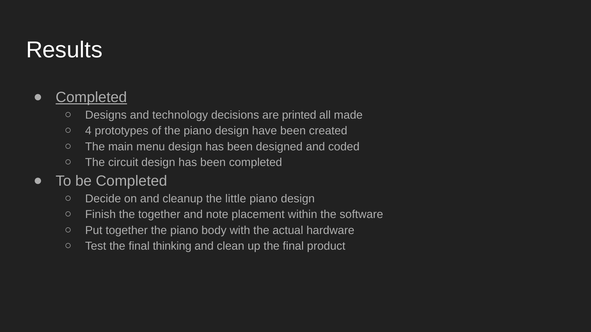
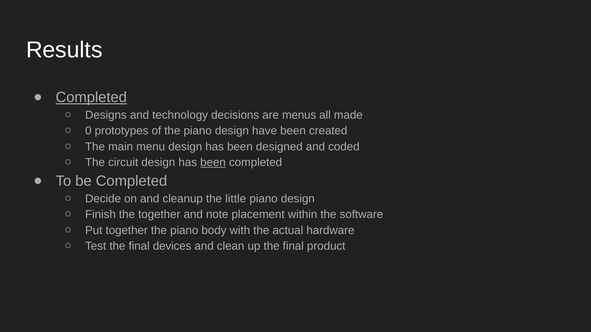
printed: printed -> menus
4: 4 -> 0
been at (213, 163) underline: none -> present
thinking: thinking -> devices
